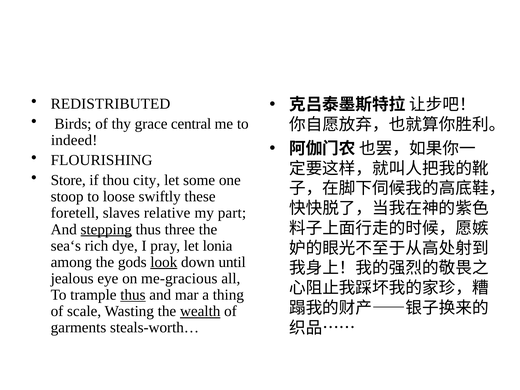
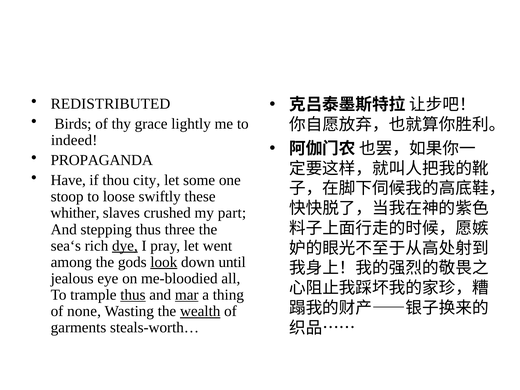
central: central -> lightly
FLOURISHING: FLOURISHING -> PROPAGANDA
Store: Store -> Have
foretell: foretell -> whither
relative: relative -> crushed
stepping underline: present -> none
dye underline: none -> present
lonia: lonia -> went
me-gracious: me-gracious -> me-bloodied
mar underline: none -> present
scale: scale -> none
